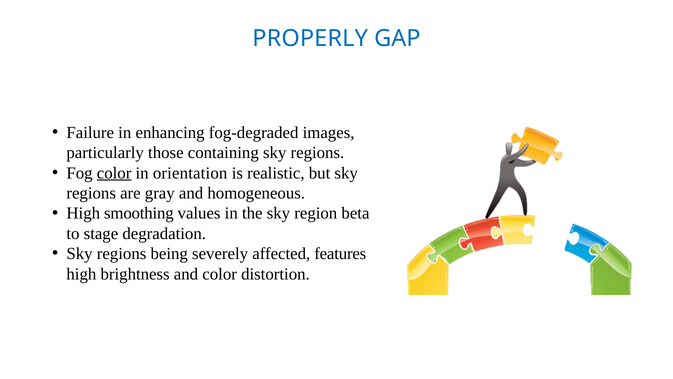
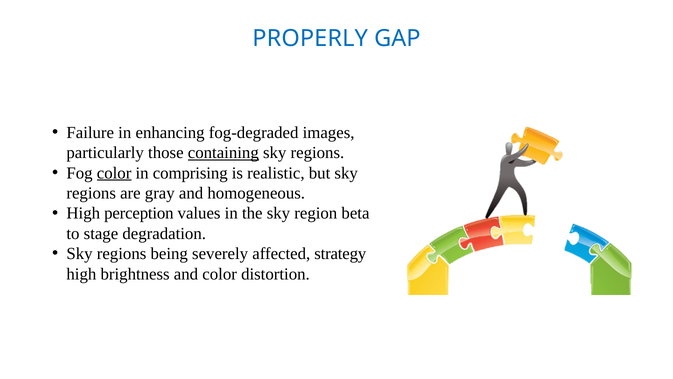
containing underline: none -> present
orientation: orientation -> comprising
smoothing: smoothing -> perception
features: features -> strategy
